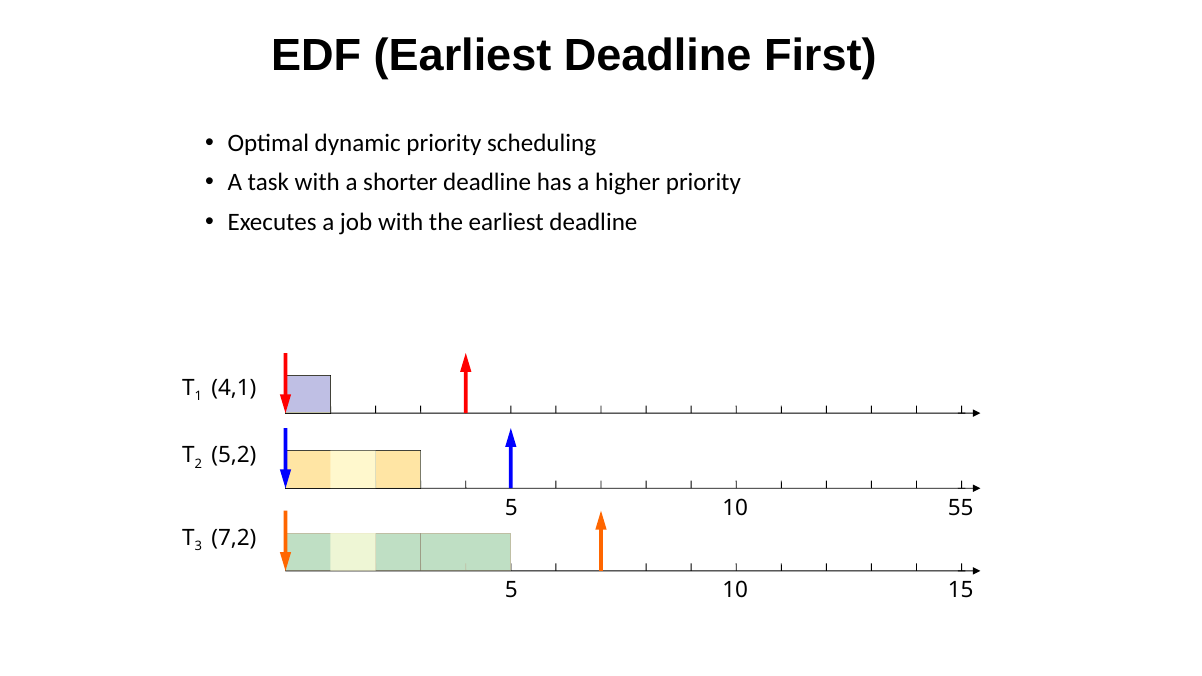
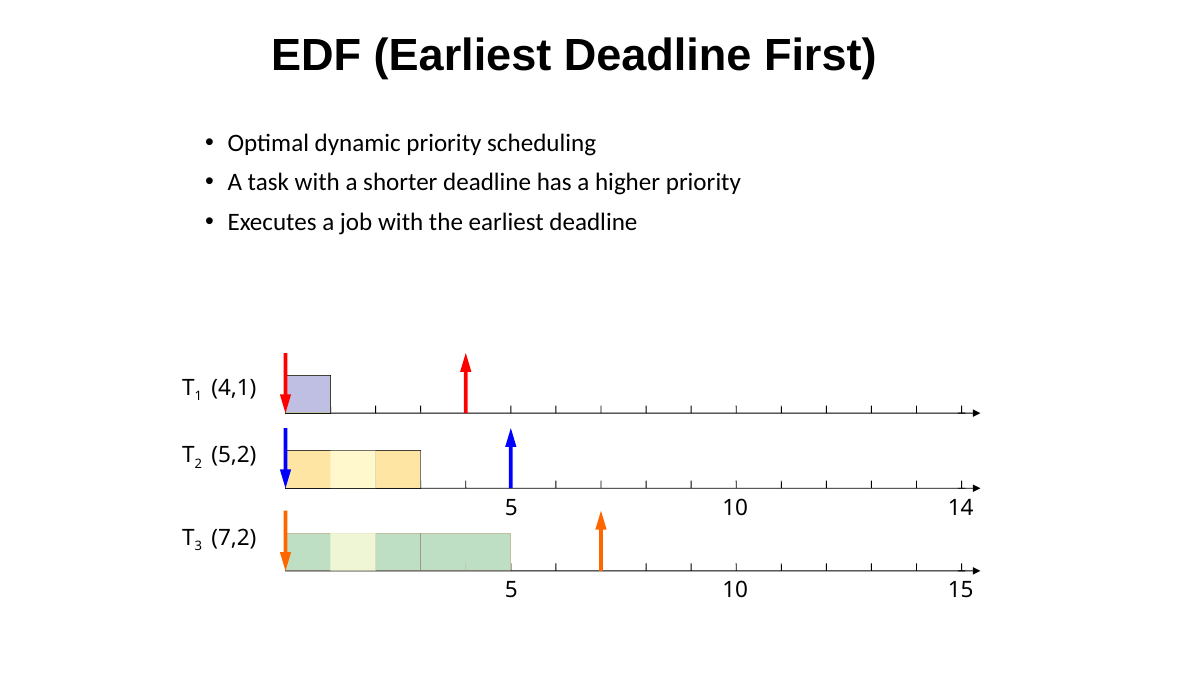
55: 55 -> 14
